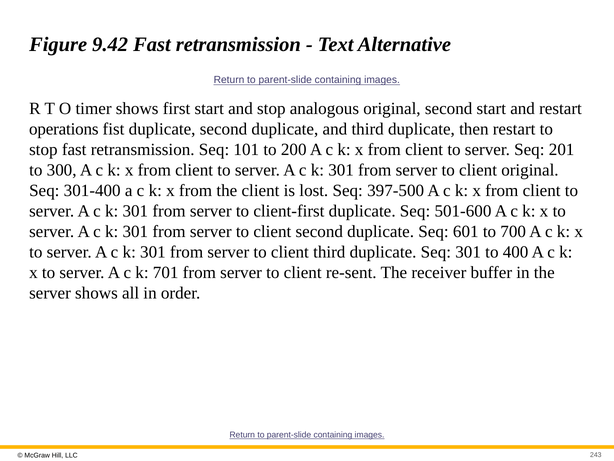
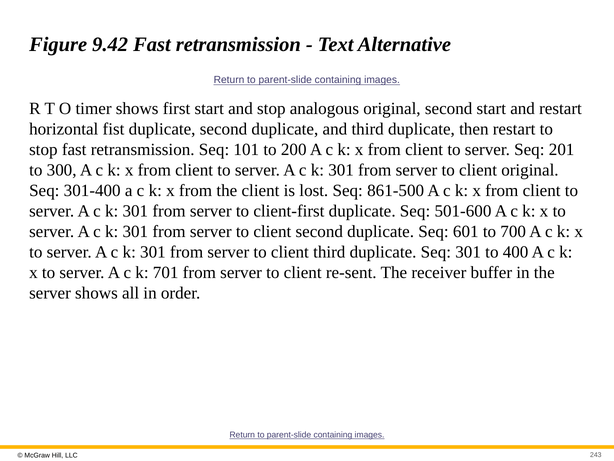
operations: operations -> horizontal
397-500: 397-500 -> 861-500
